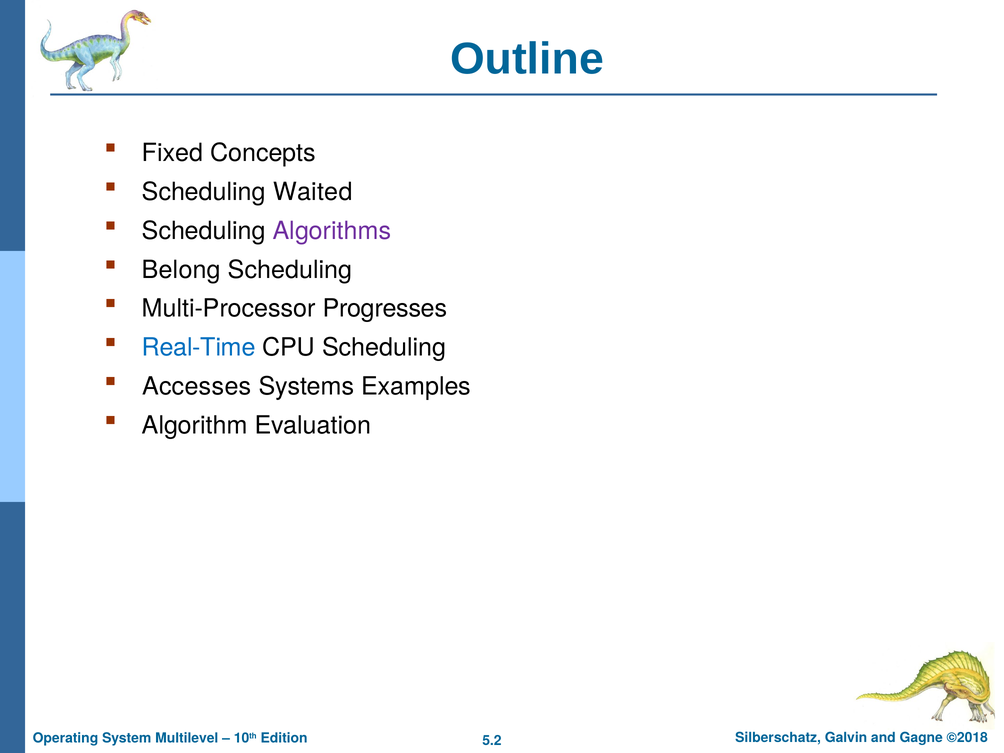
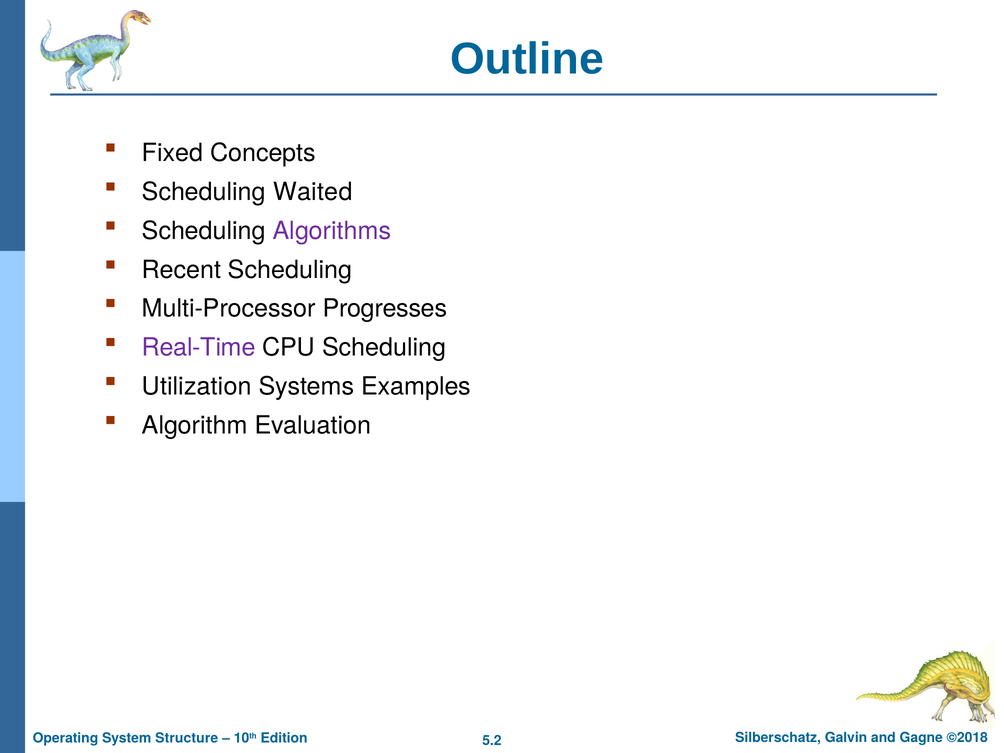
Belong: Belong -> Recent
Real-Time colour: blue -> purple
Accesses: Accesses -> Utilization
Multilevel: Multilevel -> Structure
